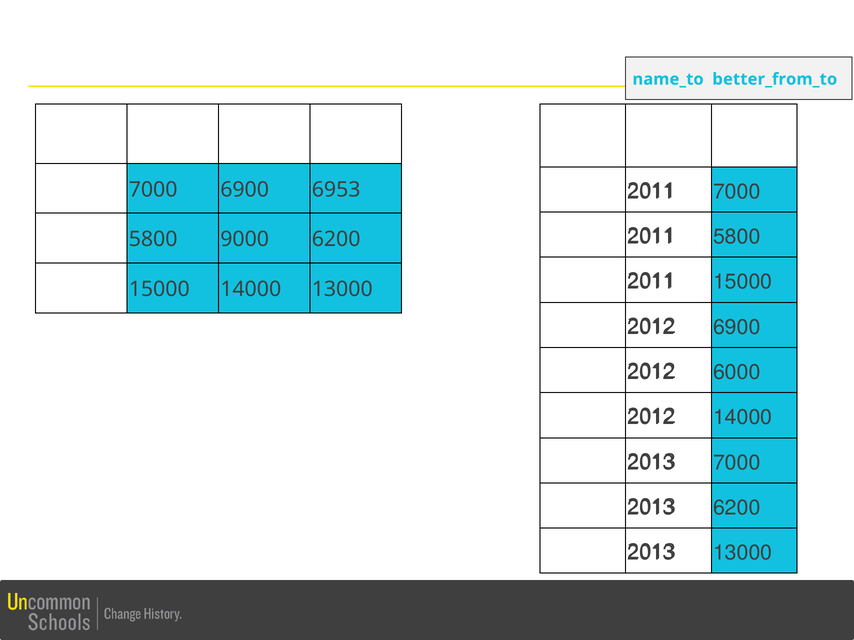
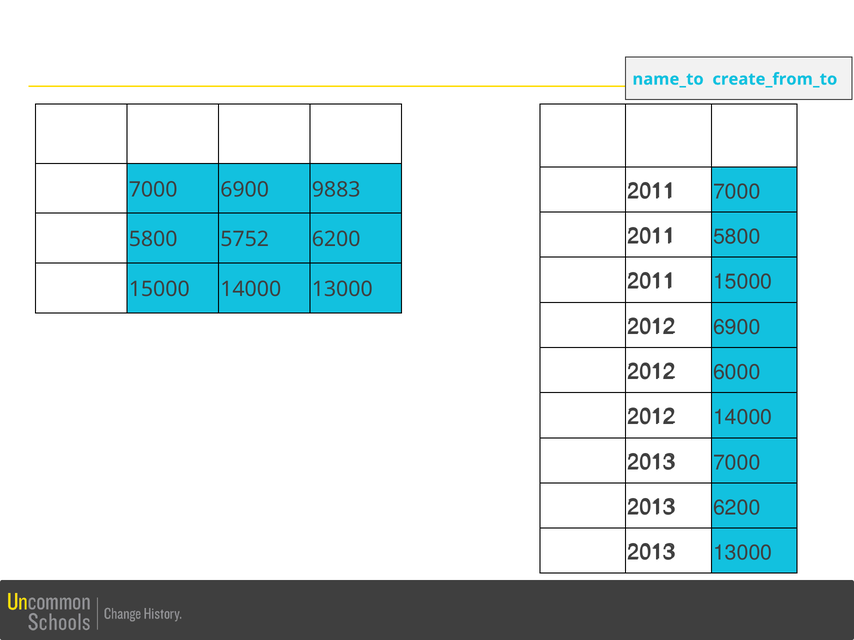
better_from_to: better_from_to -> create_from_to
6953: 6953 -> 9883
9000: 9000 -> 5752
